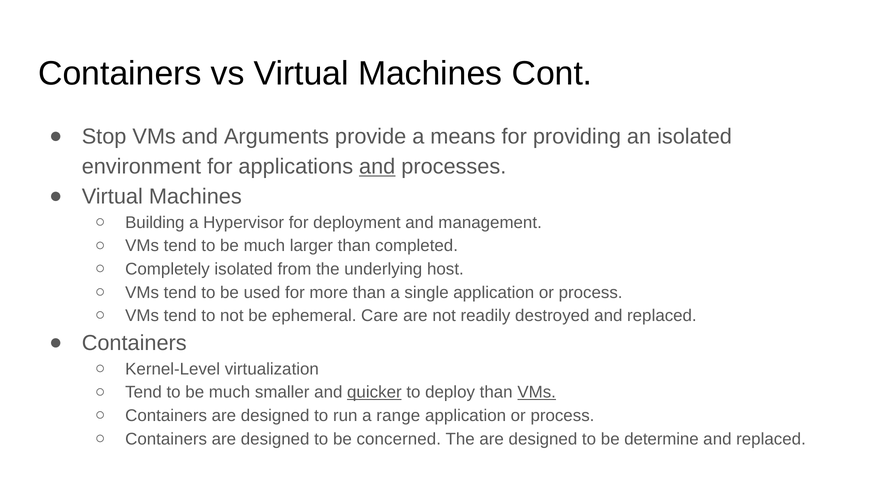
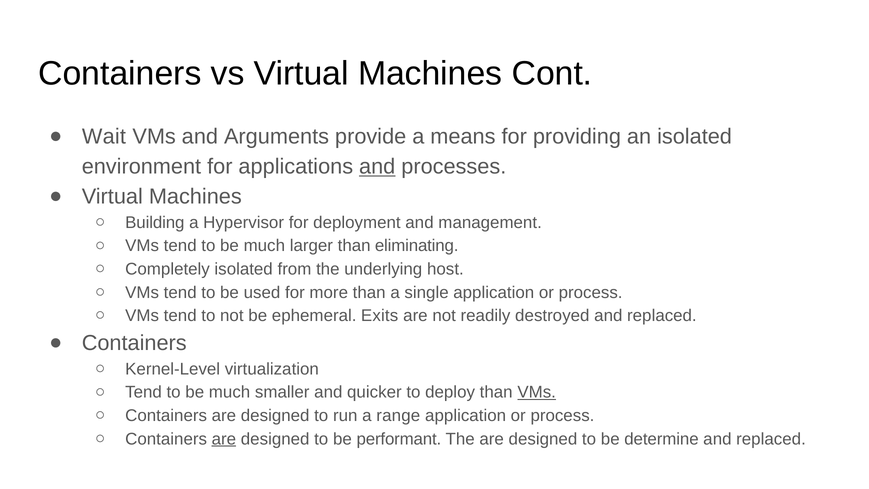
Stop: Stop -> Wait
completed: completed -> eliminating
Care: Care -> Exits
quicker underline: present -> none
are at (224, 439) underline: none -> present
concerned: concerned -> performant
